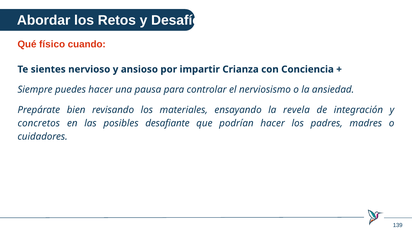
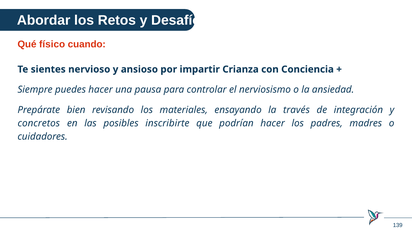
revela: revela -> través
desafiante: desafiante -> inscribirte
